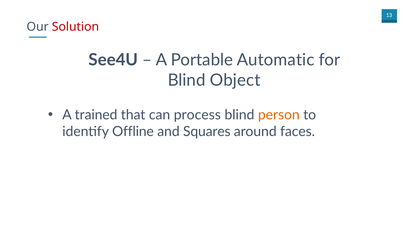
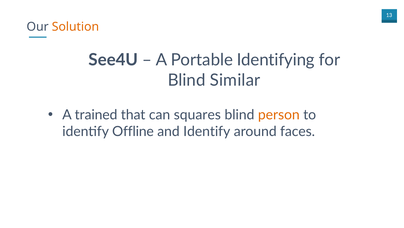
Solution colour: red -> orange
Automatic: Automatic -> Identifying
Object: Object -> Similar
process: process -> squares
and Squares: Squares -> Identify
